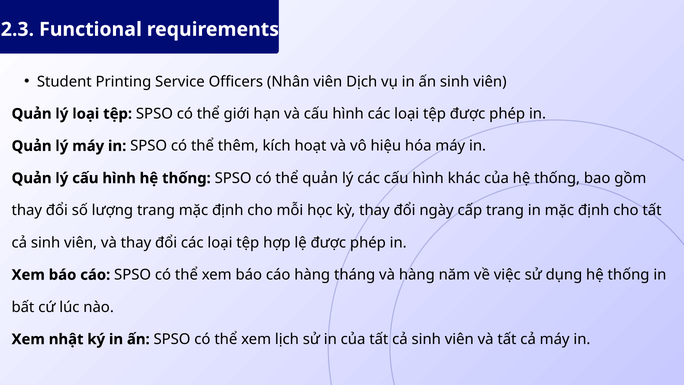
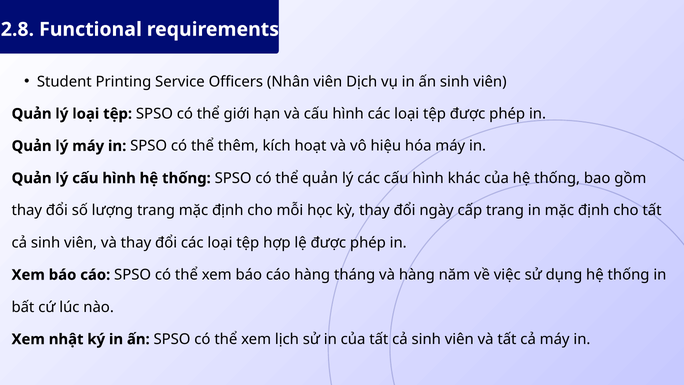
2.3: 2.3 -> 2.8
